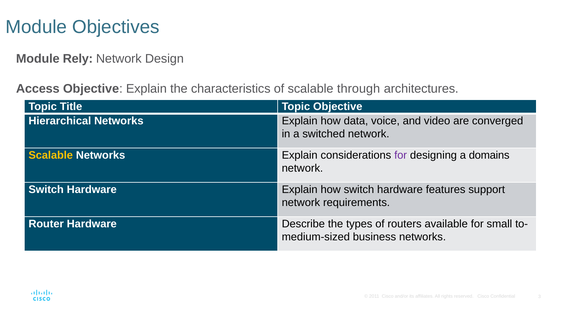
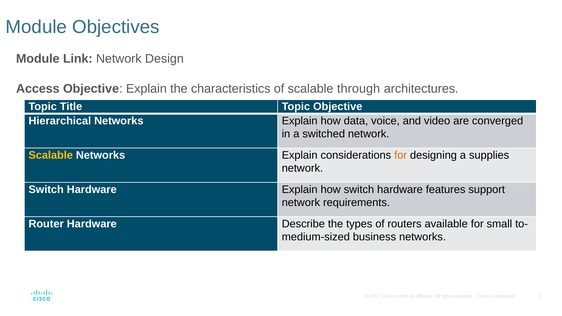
Rely: Rely -> Link
for at (401, 155) colour: purple -> orange
domains: domains -> supplies
